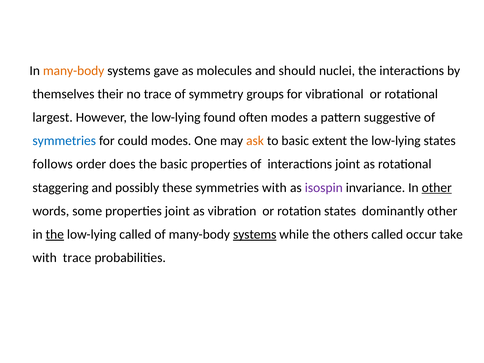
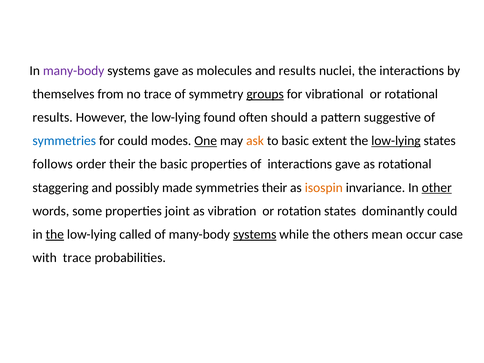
many-body at (74, 71) colour: orange -> purple
and should: should -> results
their: their -> from
groups underline: none -> present
largest at (53, 117): largest -> results
often modes: modes -> should
One underline: none -> present
low-lying at (396, 141) underline: none -> present
order does: does -> their
interactions joint: joint -> gave
these: these -> made
symmetries with: with -> their
isospin colour: purple -> orange
dominantly other: other -> could
others called: called -> mean
take: take -> case
